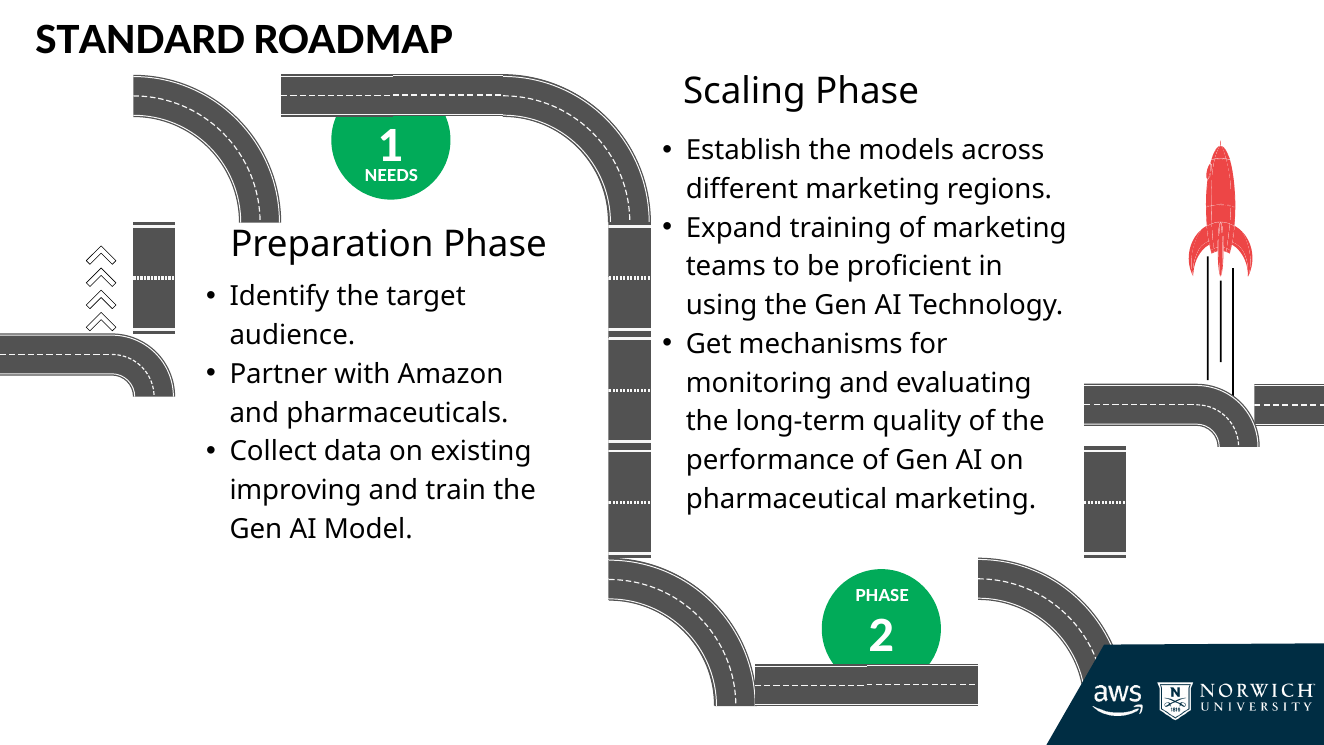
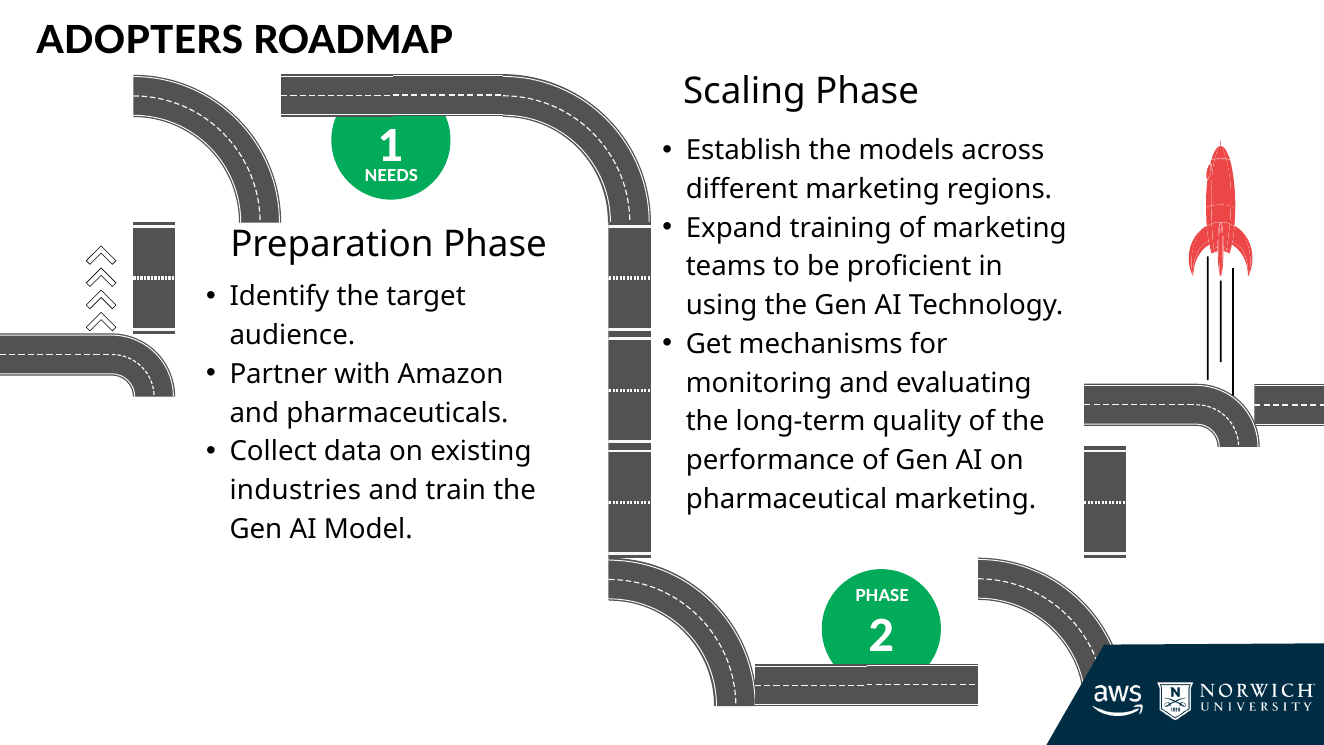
STANDARD: STANDARD -> ADOPTERS
improving: improving -> industries
